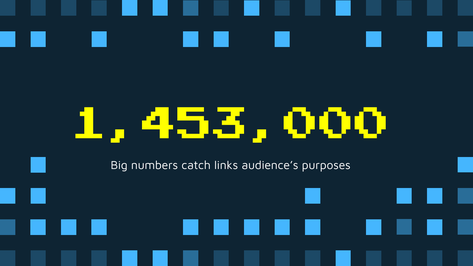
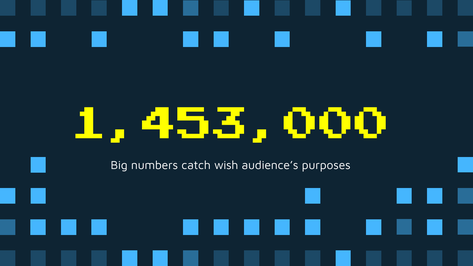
links: links -> wish
